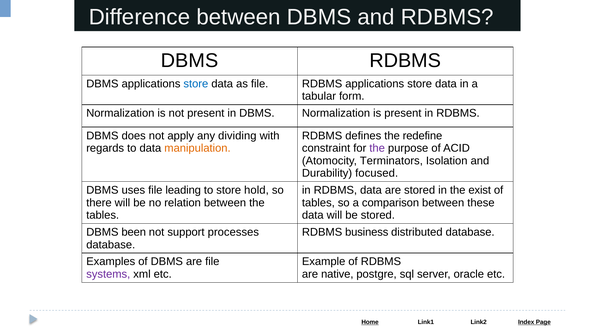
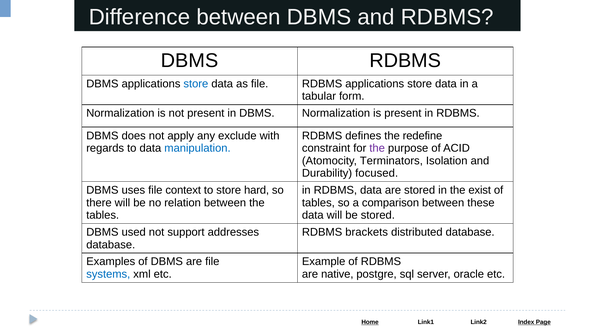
dividing: dividing -> exclude
manipulation colour: orange -> blue
leading: leading -> context
hold: hold -> hard
been: been -> used
processes: processes -> addresses
business: business -> brackets
systems colour: purple -> blue
